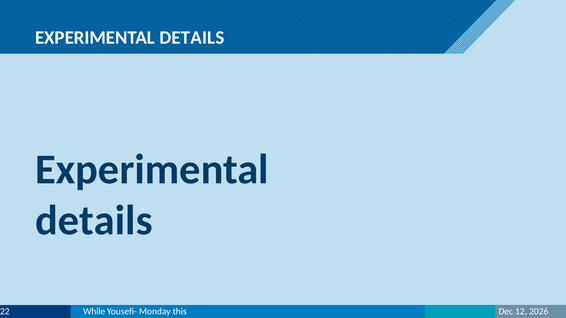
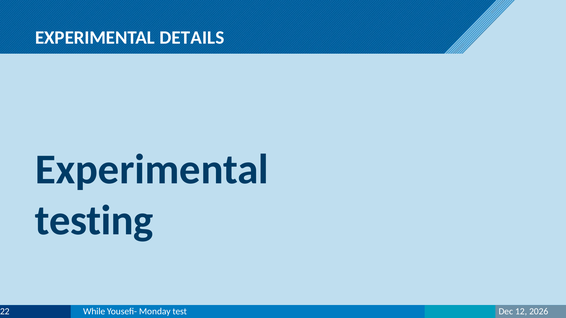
details at (94, 221): details -> testing
this: this -> test
